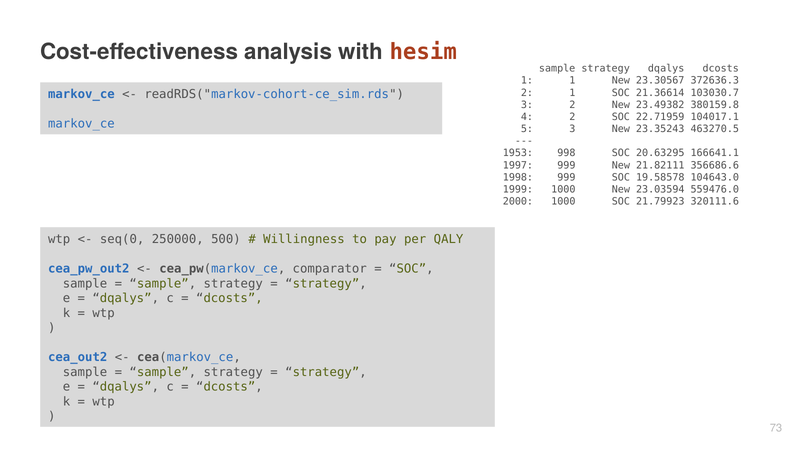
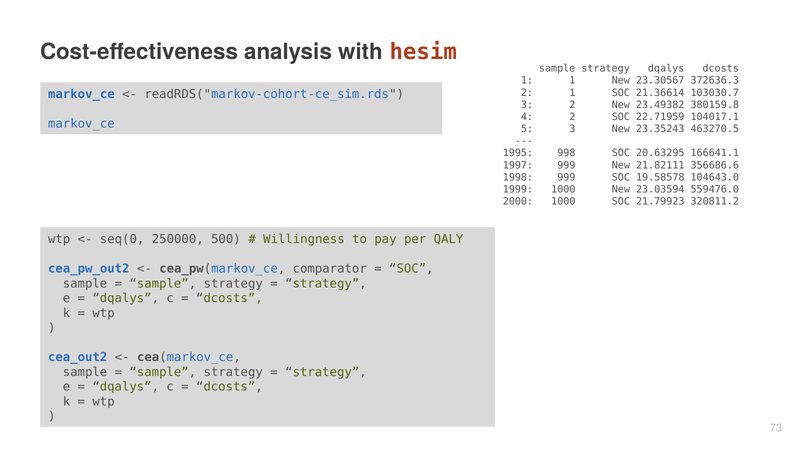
1953: 1953 -> 1995
320111.6: 320111.6 -> 320811.2
